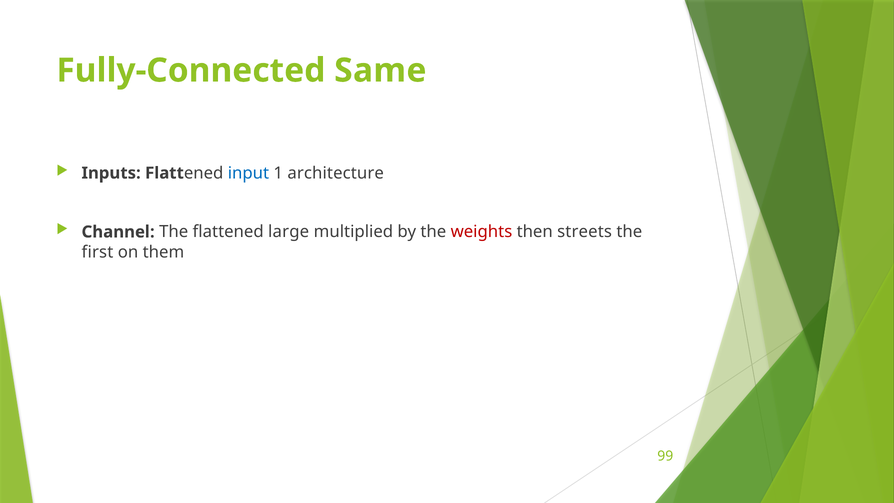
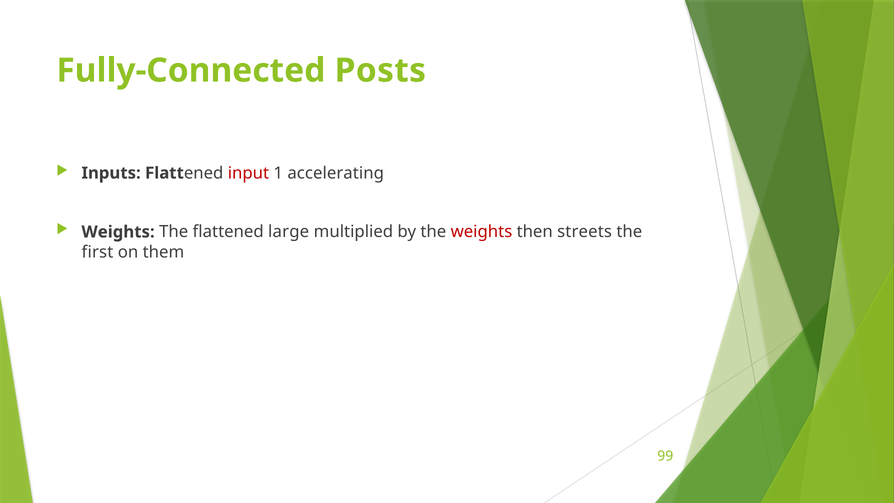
Same: Same -> Posts
input colour: blue -> red
architecture: architecture -> accelerating
Channel at (118, 232): Channel -> Weights
